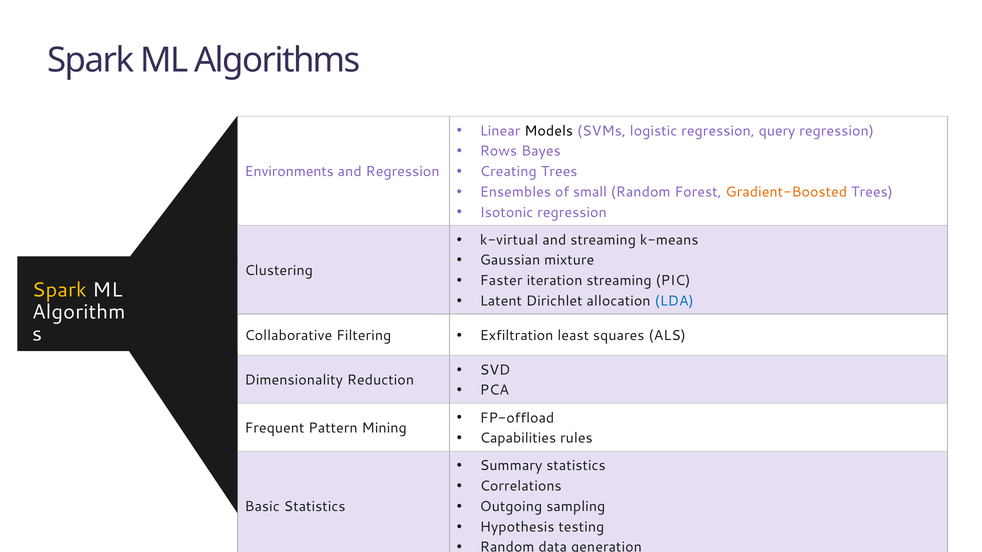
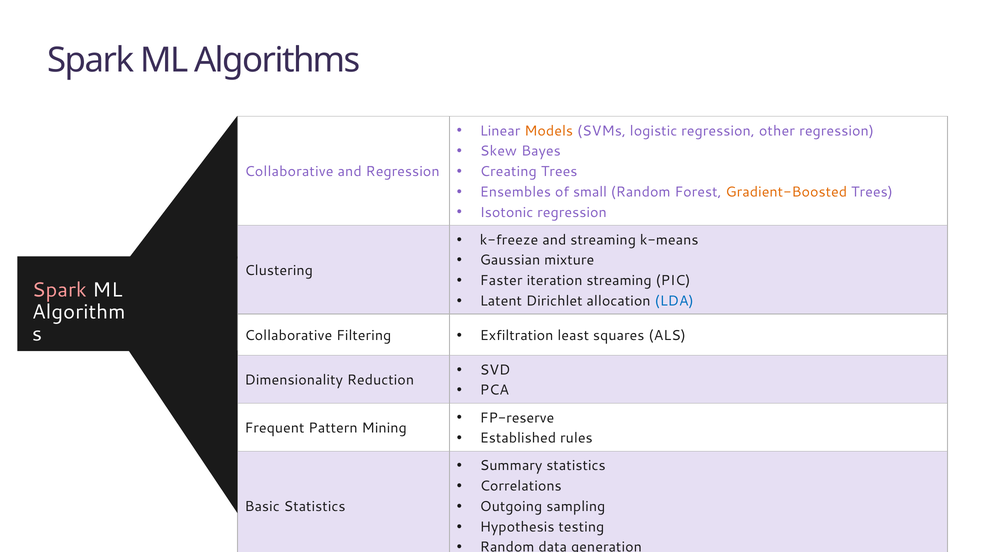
Models colour: black -> orange
query: query -> other
Rows: Rows -> Skew
Environments at (289, 172): Environments -> Collaborative
k-virtual: k-virtual -> k-freeze
Spark at (59, 290) colour: yellow -> pink
FP-offload: FP-offload -> FP-reserve
Capabilities: Capabilities -> Established
